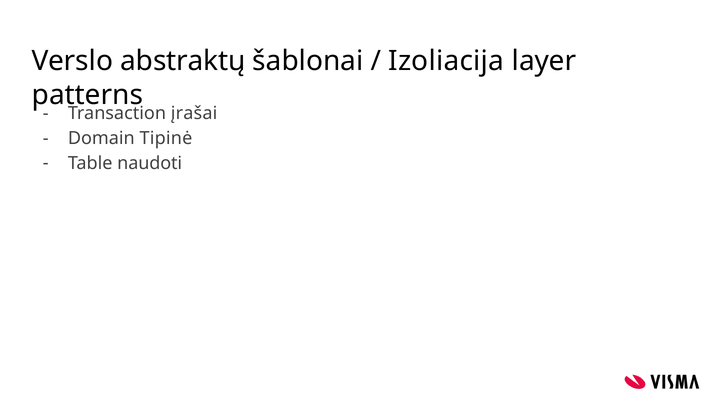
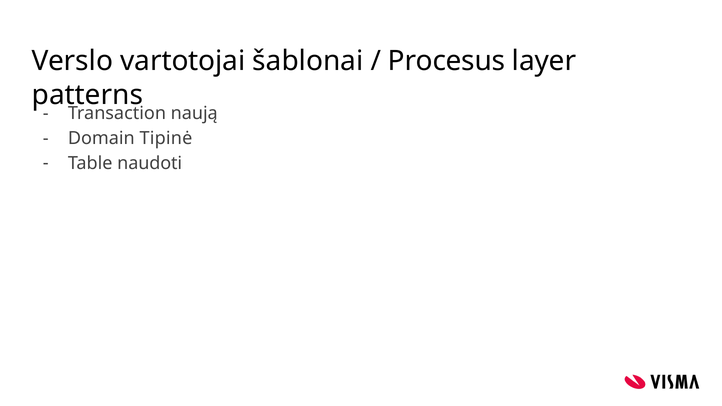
abstraktų: abstraktų -> vartotojai
Izoliacija: Izoliacija -> Procesus
įrašai: įrašai -> naują
